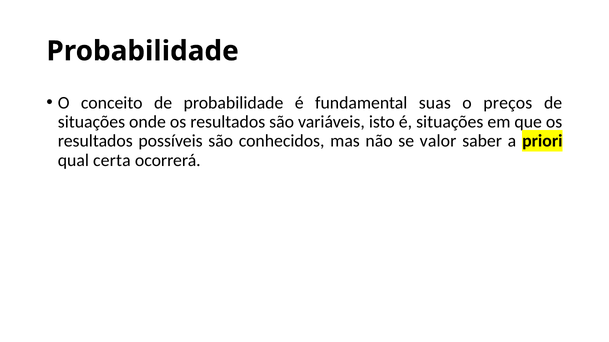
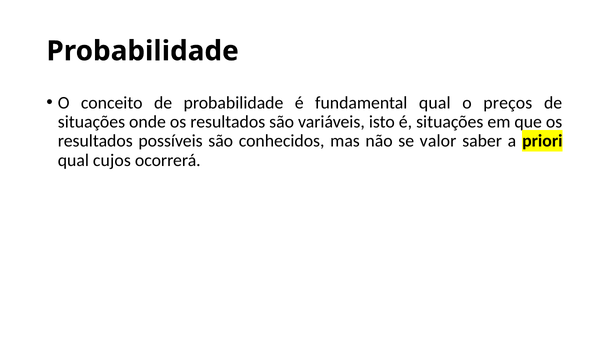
fundamental suas: suas -> qual
certa: certa -> cujos
